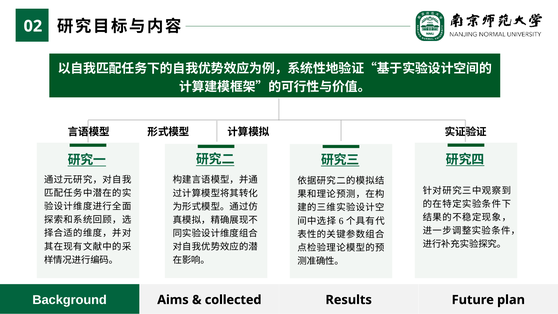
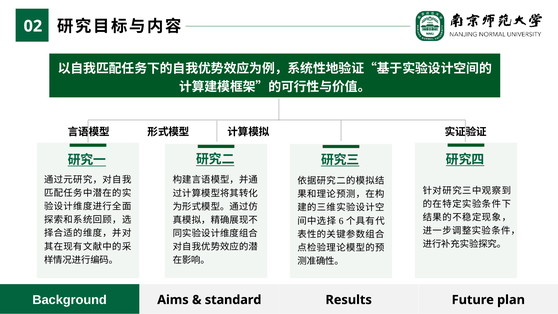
collected: collected -> standard
